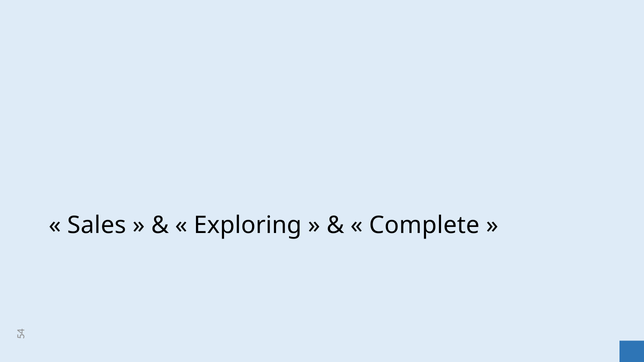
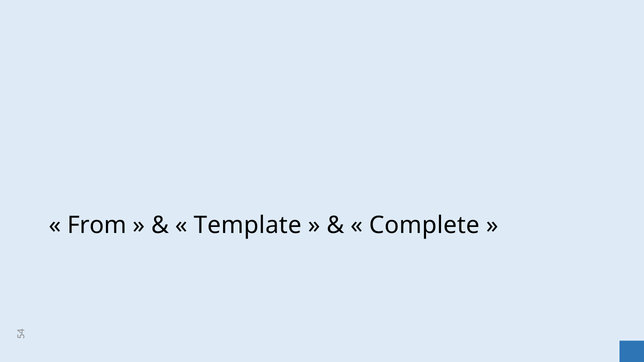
Sales: Sales -> From
Exploring: Exploring -> Template
